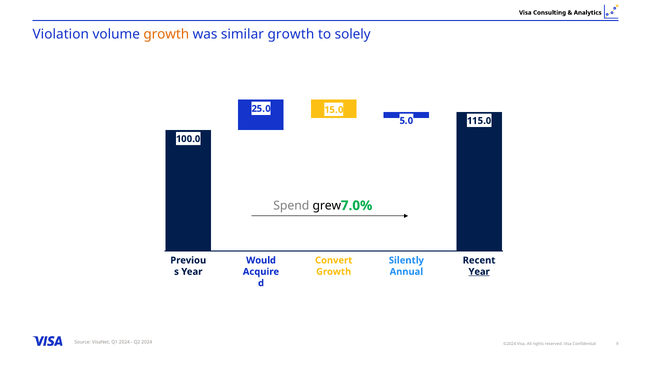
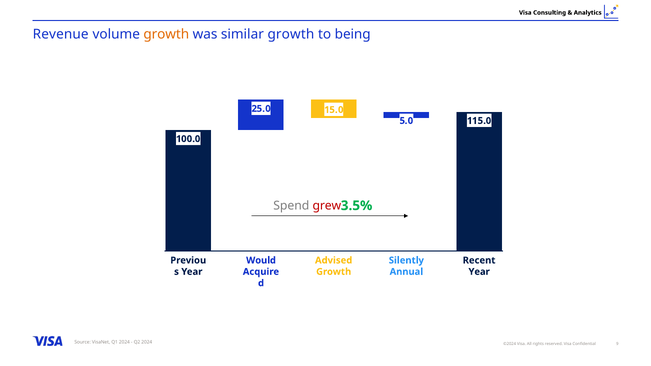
Violation: Violation -> Revenue
solely: solely -> being
grew colour: black -> red
7.0%: 7.0% -> 3.5%
Convert: Convert -> Advised
Year at (479, 272) underline: present -> none
